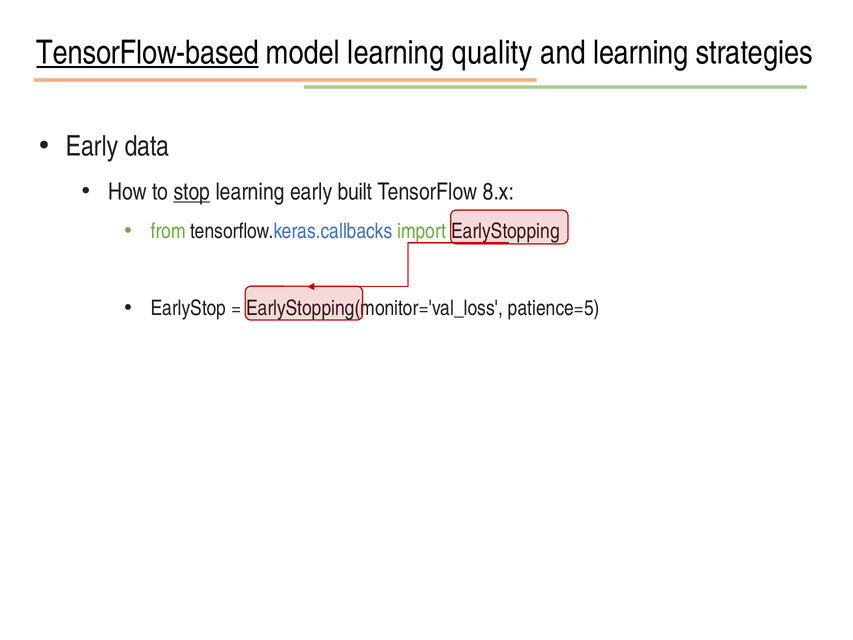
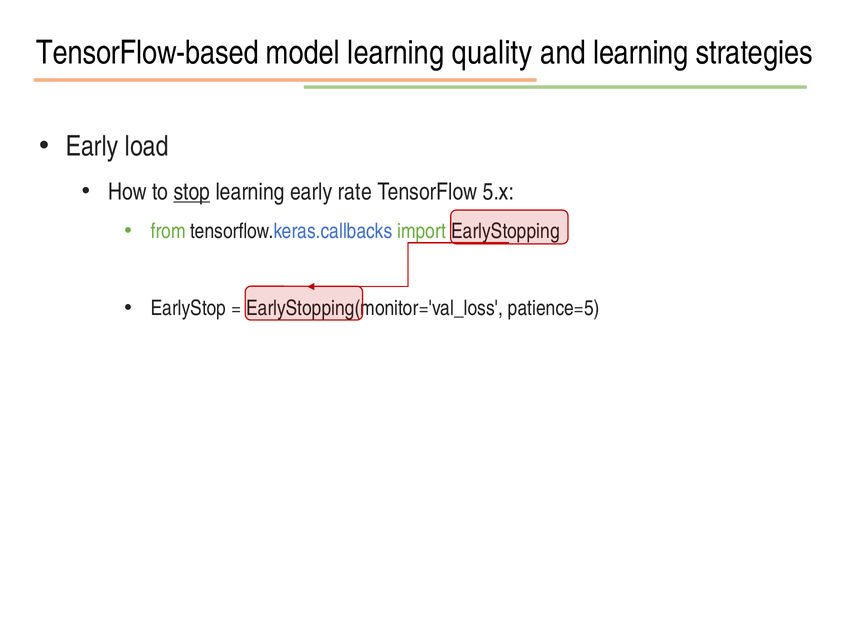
TensorFlow-based underline: present -> none
data: data -> load
built: built -> rate
8.x: 8.x -> 5.x
